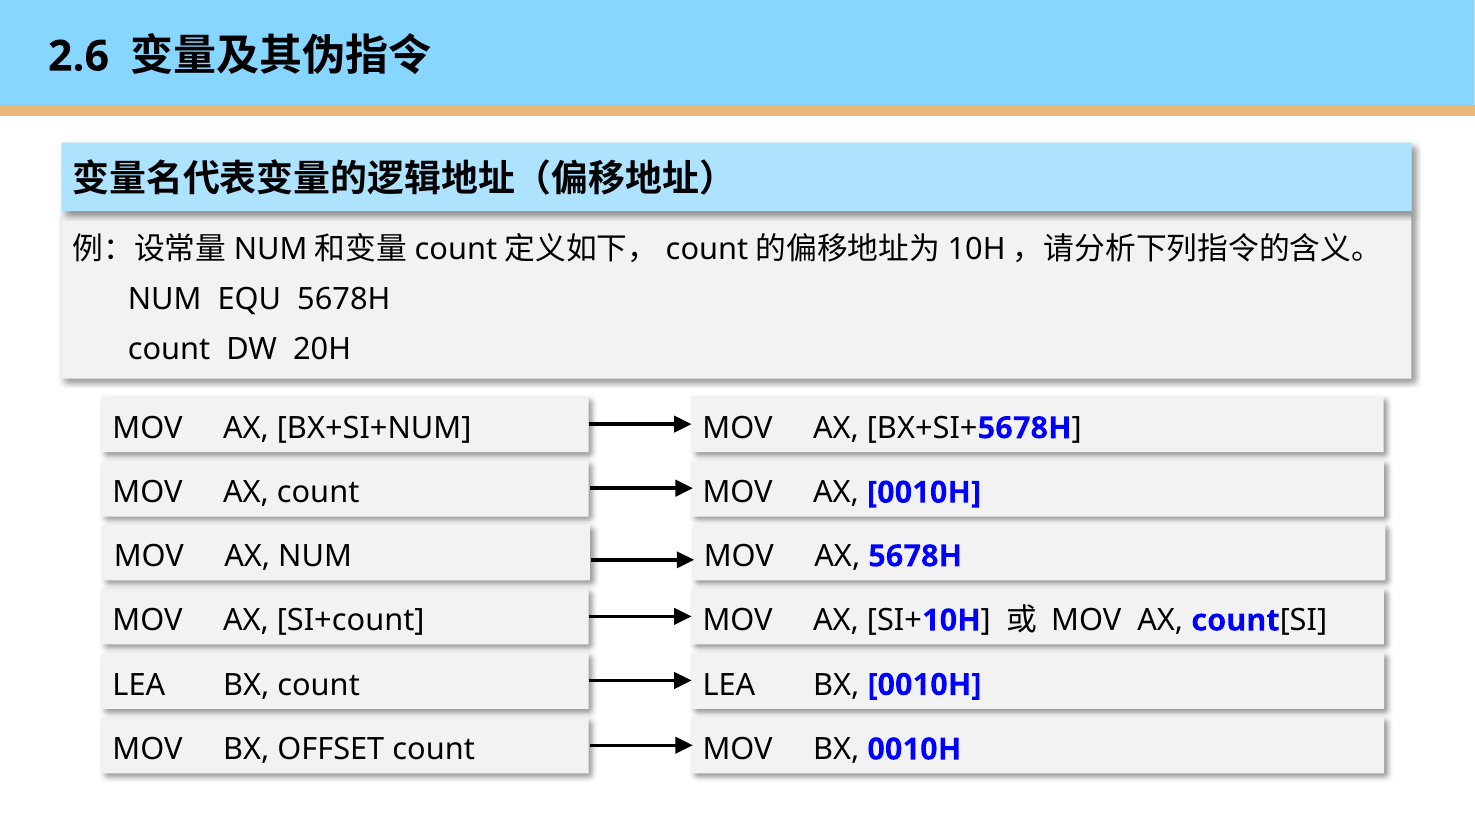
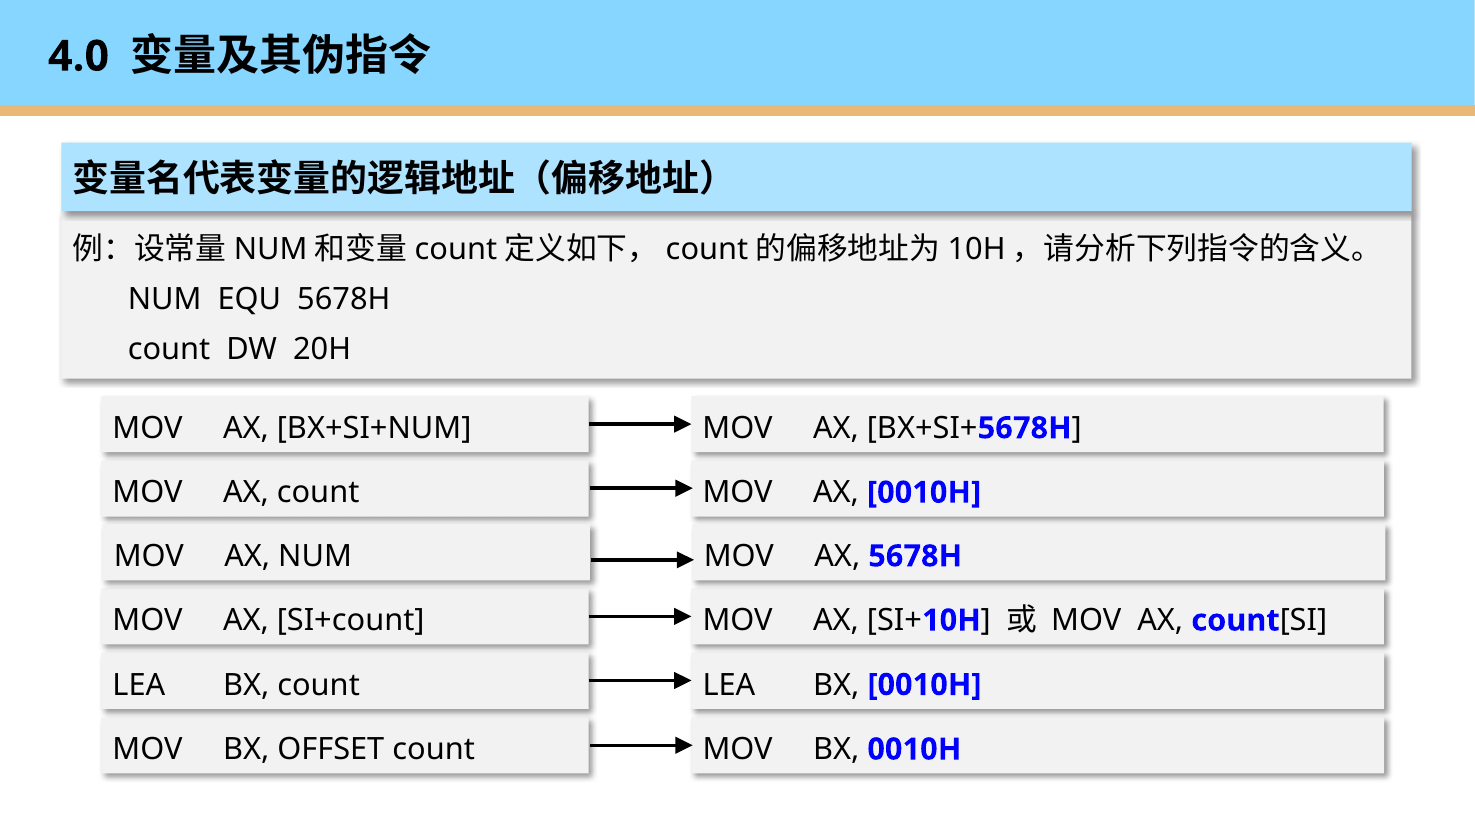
2.6: 2.6 -> 4.0
